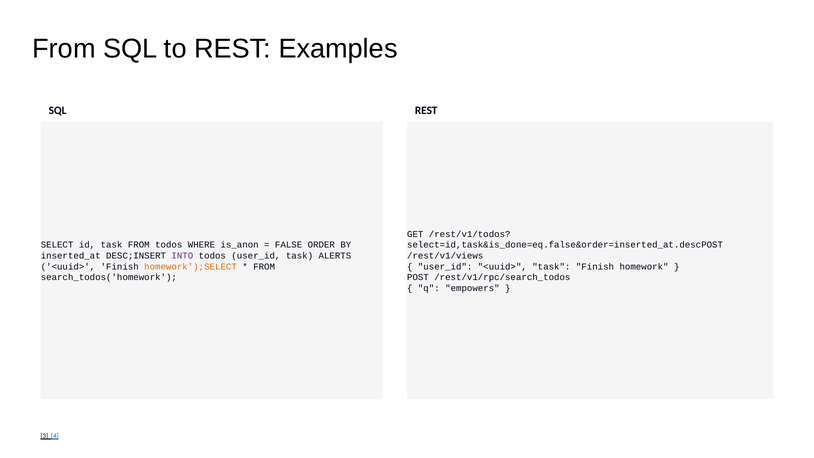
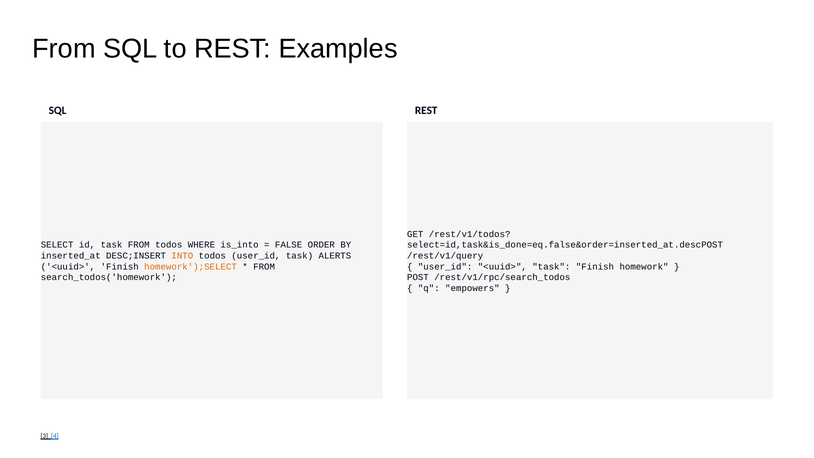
is_anon: is_anon -> is_into
INTO colour: purple -> orange
/rest/v1/views: /rest/v1/views -> /rest/v1/query
